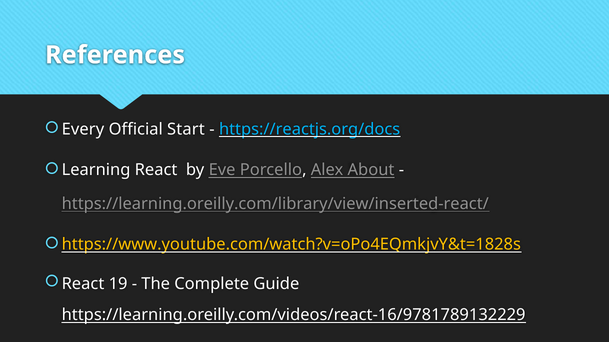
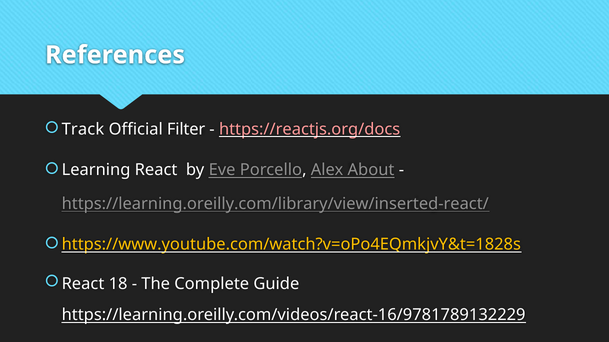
Every: Every -> Track
Start: Start -> Filter
https://reactjs.org/docs colour: light blue -> pink
19: 19 -> 18
